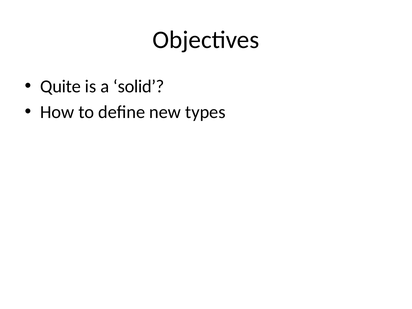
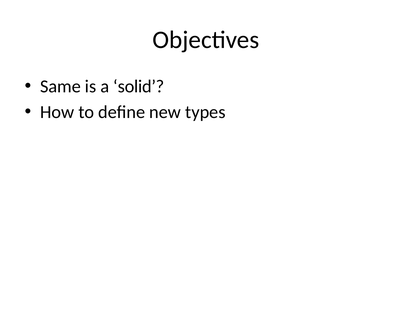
Quite: Quite -> Same
